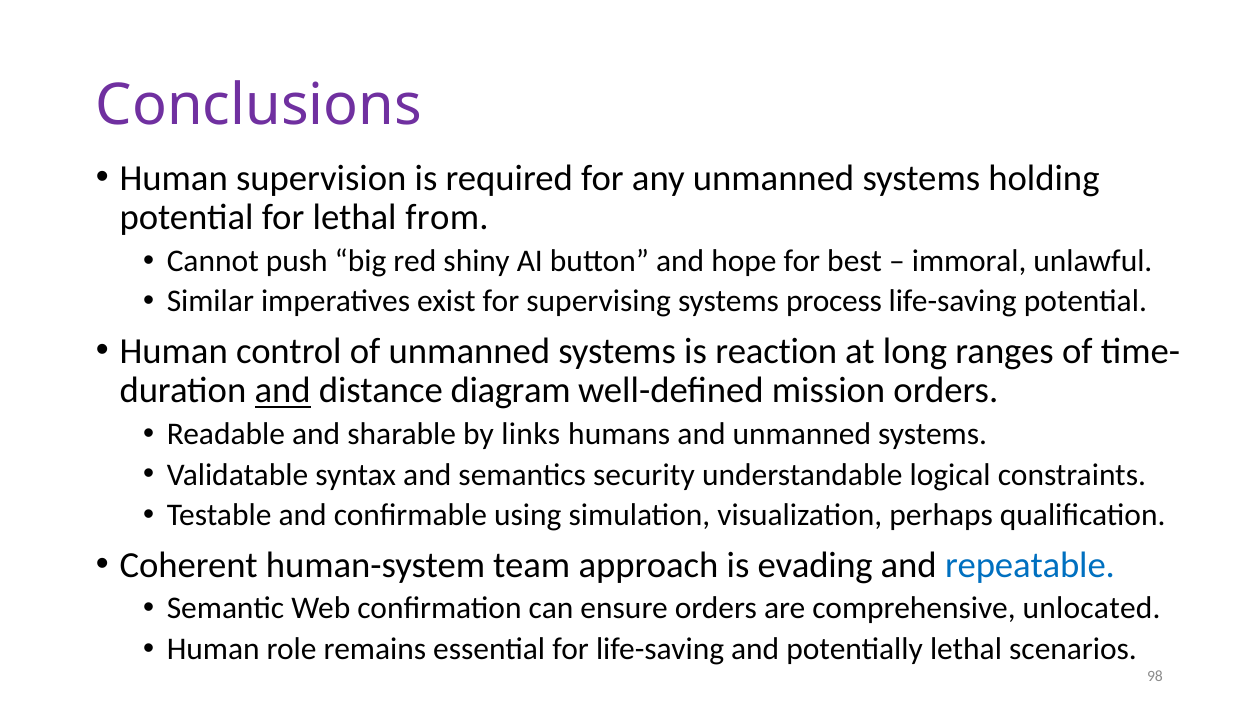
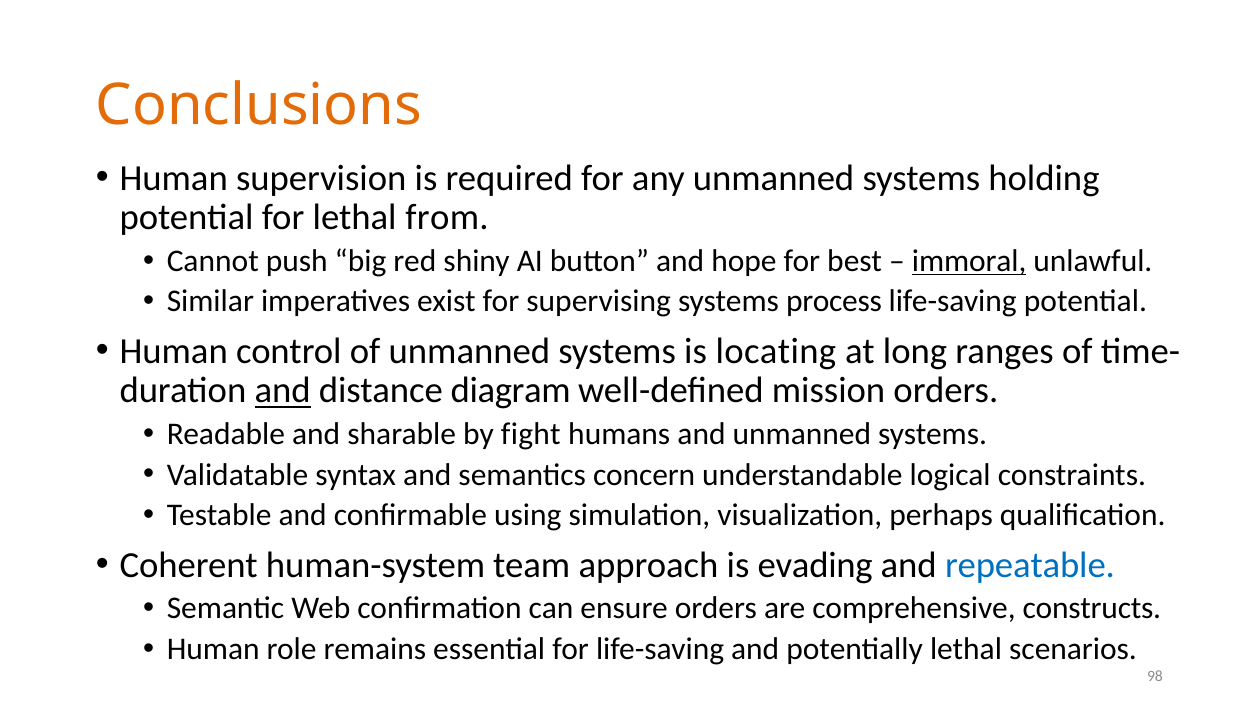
Conclusions colour: purple -> orange
immoral underline: none -> present
reaction: reaction -> locating
links: links -> fight
security: security -> concern
unlocated: unlocated -> constructs
